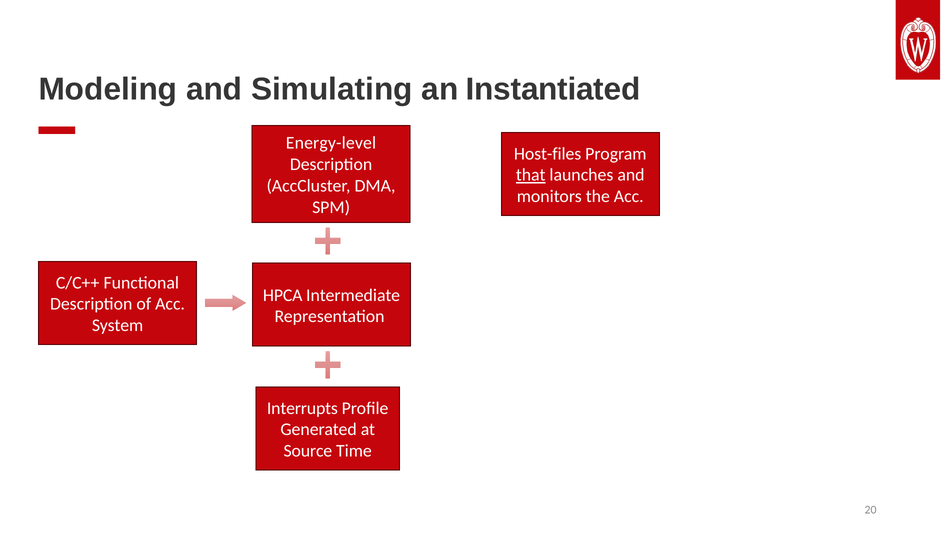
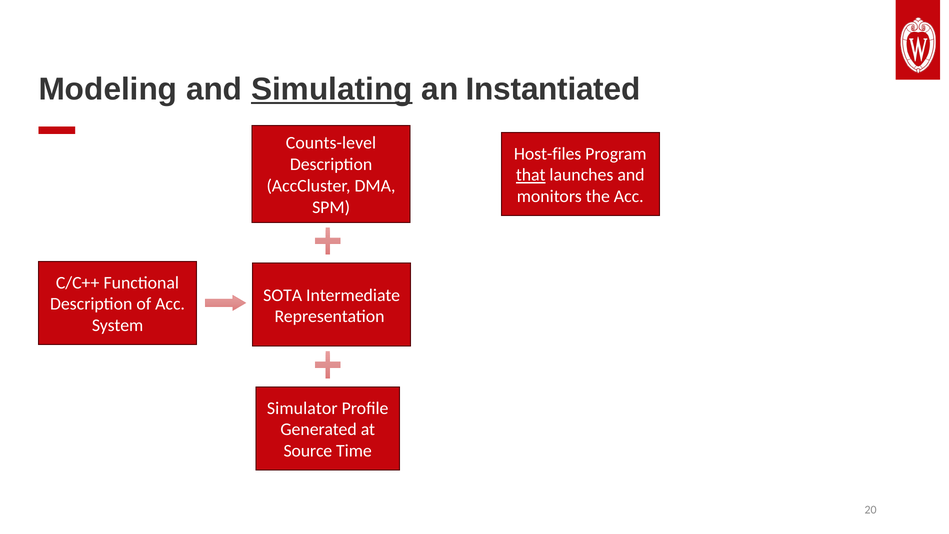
Simulating underline: none -> present
Energy-level: Energy-level -> Counts-level
HPCA: HPCA -> SOTA
Interrupts: Interrupts -> Simulator
